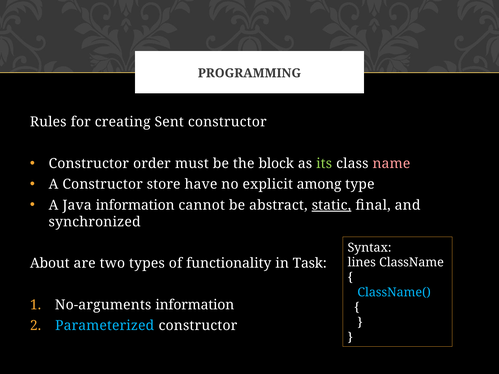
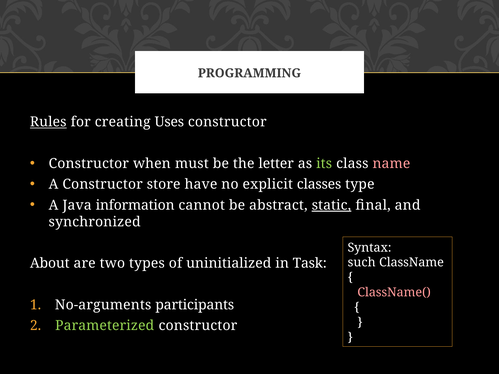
Rules underline: none -> present
Sent: Sent -> Uses
order: order -> when
block: block -> letter
among: among -> classes
lines: lines -> such
functionality: functionality -> uninitialized
ClassName( colour: light blue -> pink
No-arguments information: information -> participants
Parameterized colour: light blue -> light green
